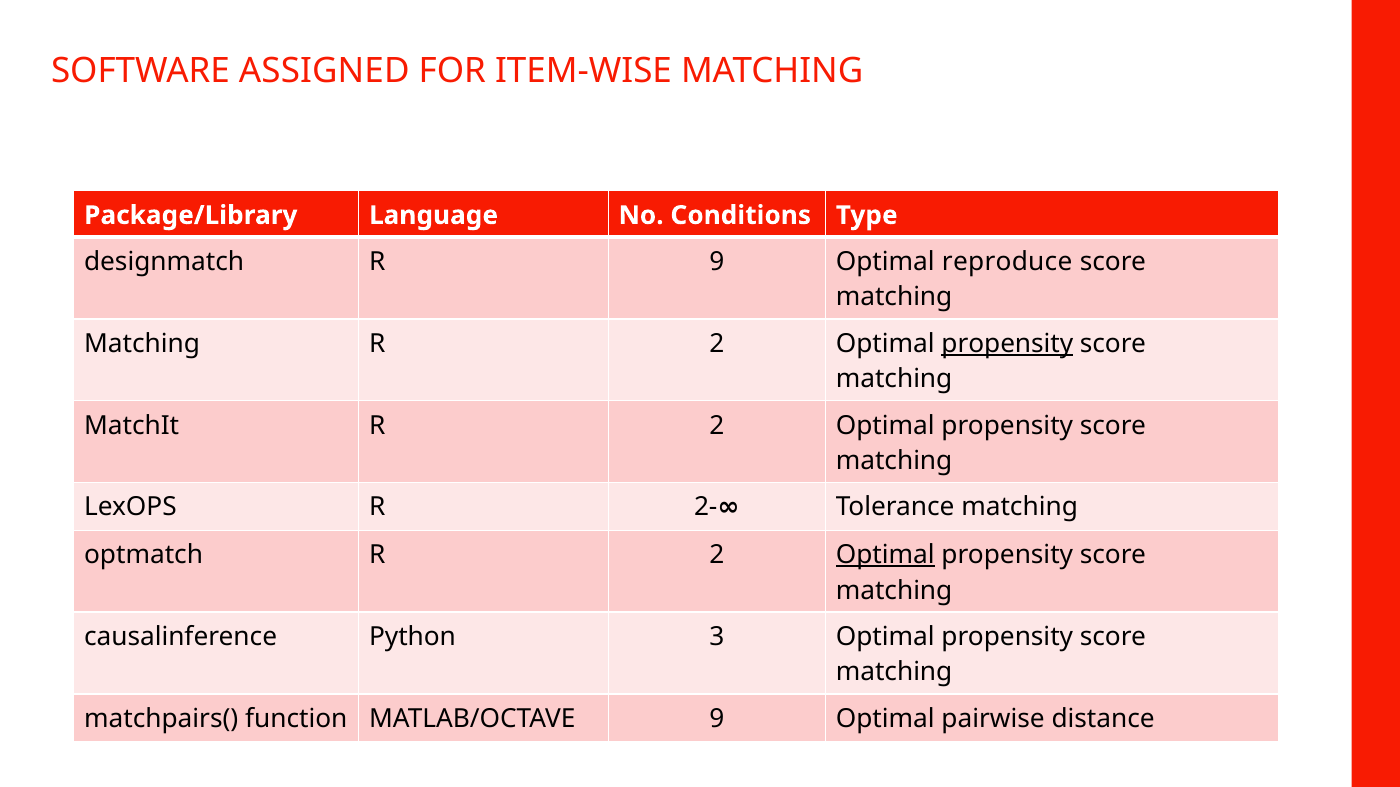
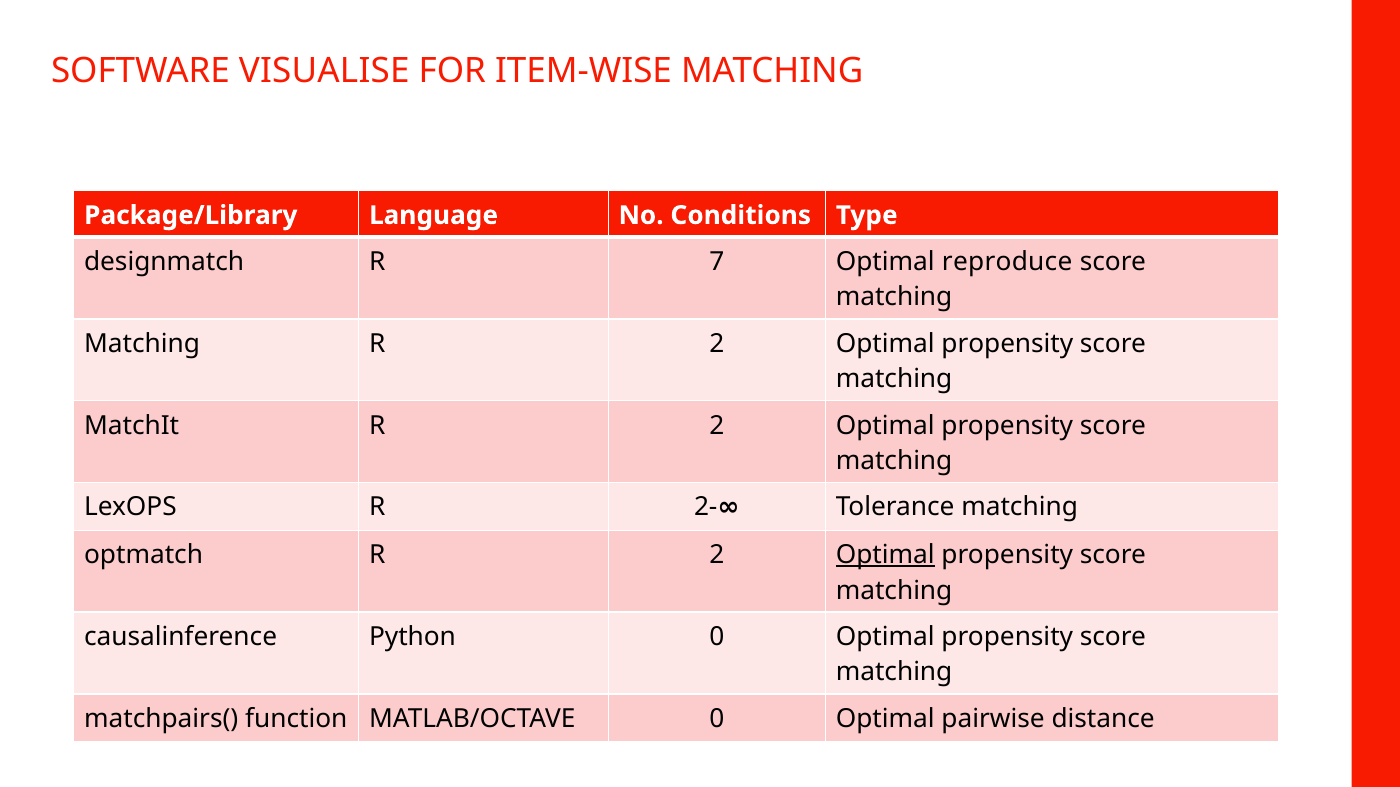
ASSIGNED: ASSIGNED -> VISUALISE
R 9: 9 -> 7
propensity at (1007, 344) underline: present -> none
Python 3: 3 -> 0
MATLAB/OCTAVE 9: 9 -> 0
